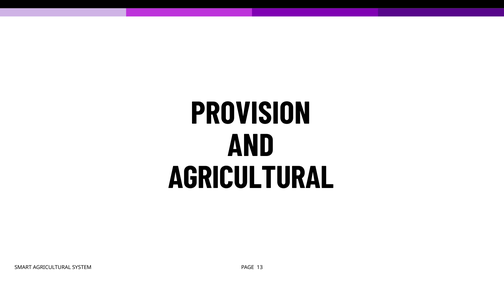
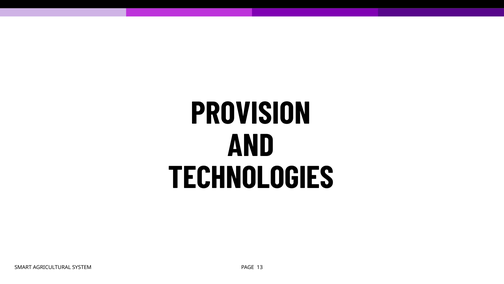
AGRICULTURAL at (251, 178): AGRICULTURAL -> TECHNOLOGIES
